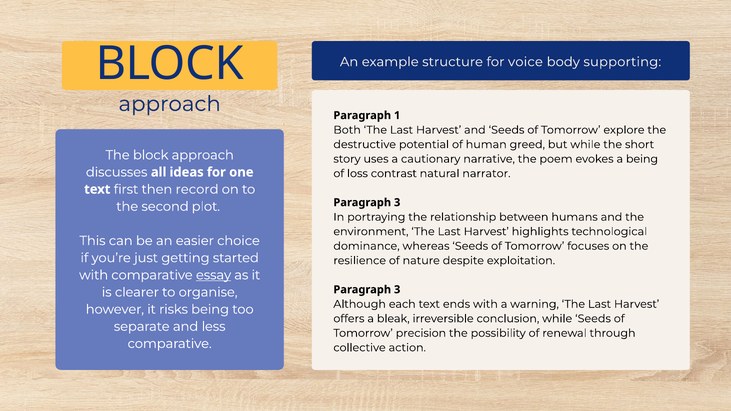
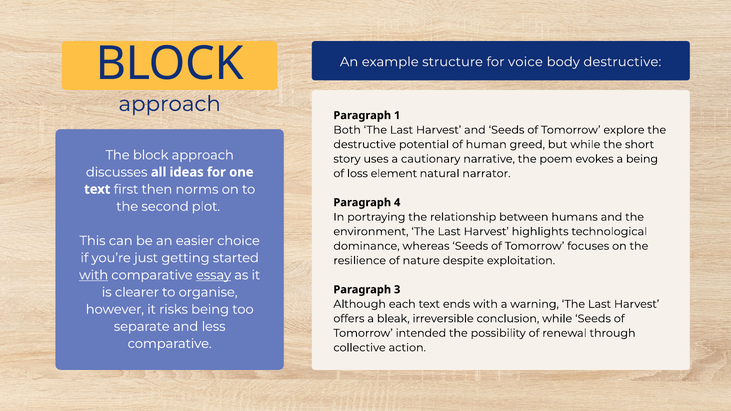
body supporting: supporting -> destructive
contrast: contrast -> element
record: record -> norms
3 at (397, 203): 3 -> 4
with at (94, 275) underline: none -> present
precision: precision -> intended
